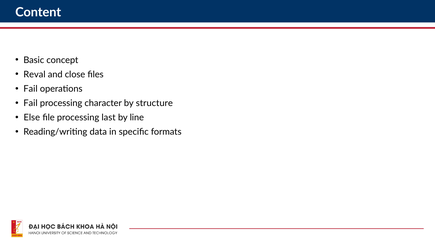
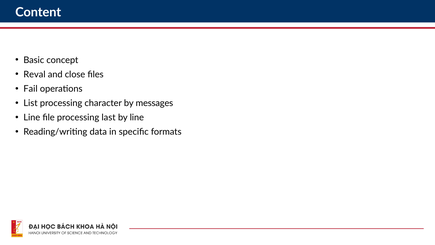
Fail at (31, 103): Fail -> List
structure: structure -> messages
Else at (32, 117): Else -> Line
